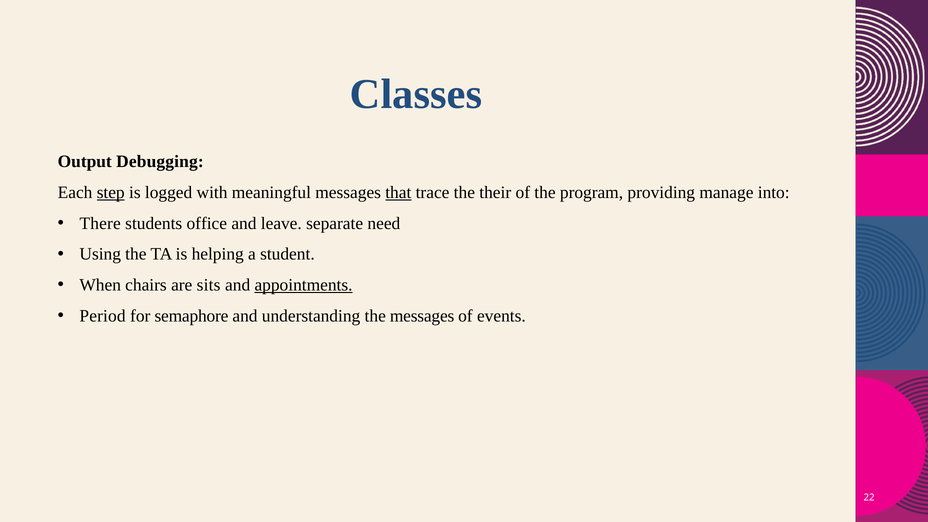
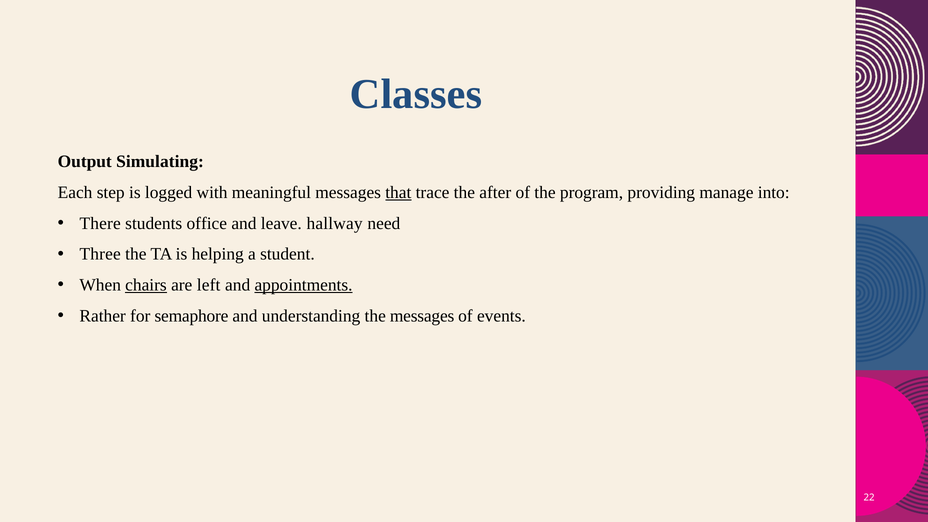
Debugging: Debugging -> Simulating
step underline: present -> none
their: their -> after
separate: separate -> hallway
Using: Using -> Three
chairs underline: none -> present
sits: sits -> left
Period: Period -> Rather
